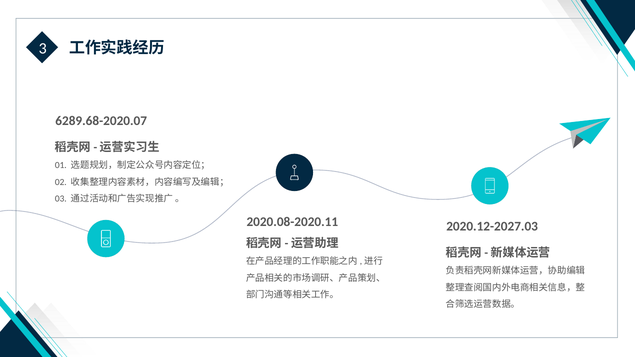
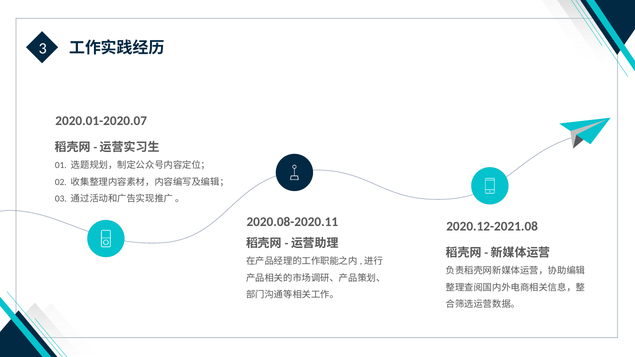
6289.68-2020.07: 6289.68-2020.07 -> 2020.01-2020.07
2020.12-2027.03: 2020.12-2027.03 -> 2020.12-2021.08
